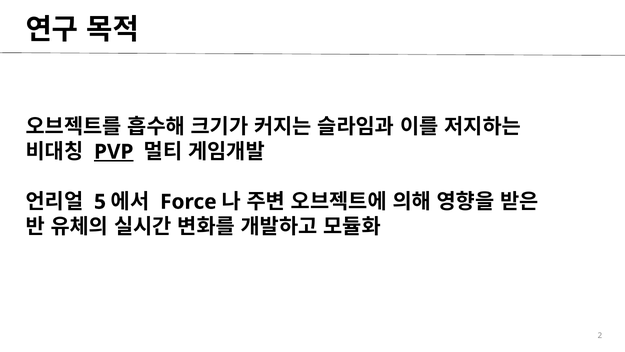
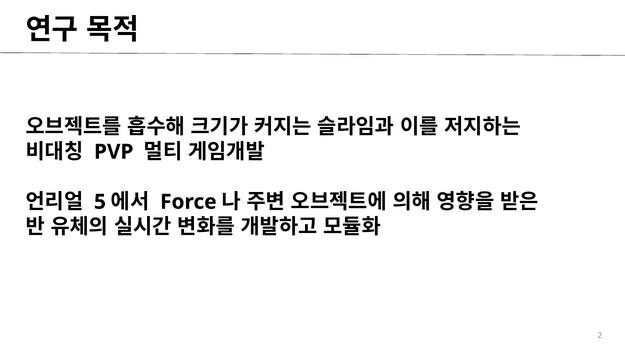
PVP underline: present -> none
